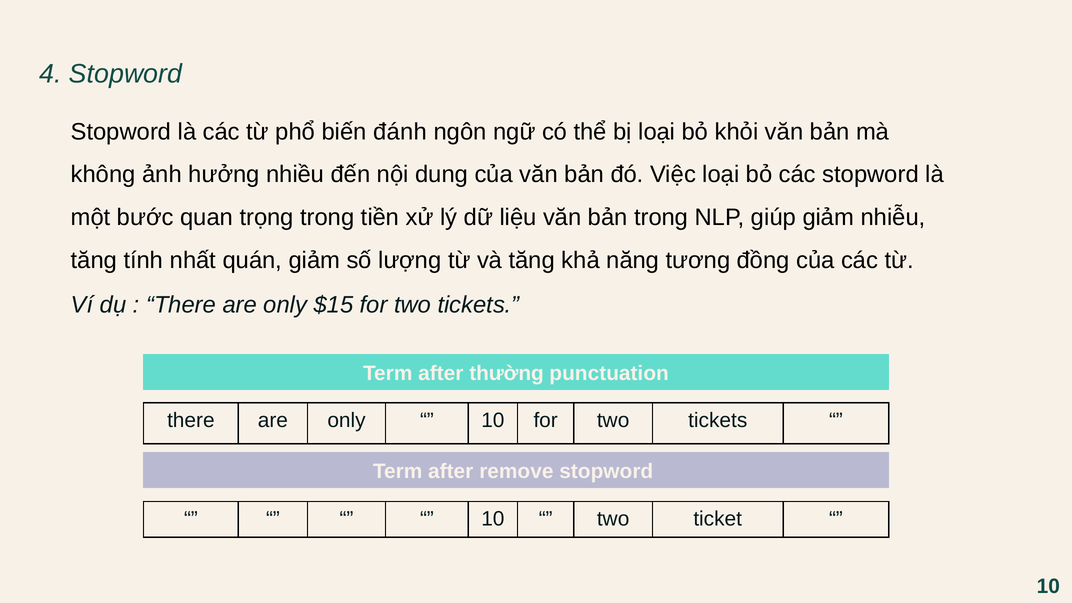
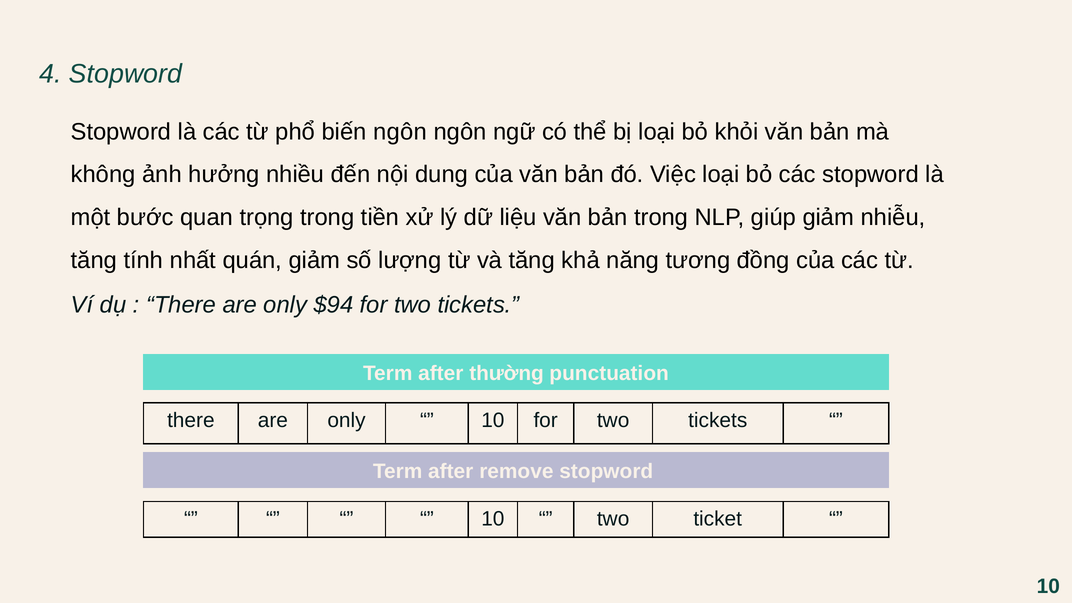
biến đánh: đánh -> ngôn
$15: $15 -> $94
